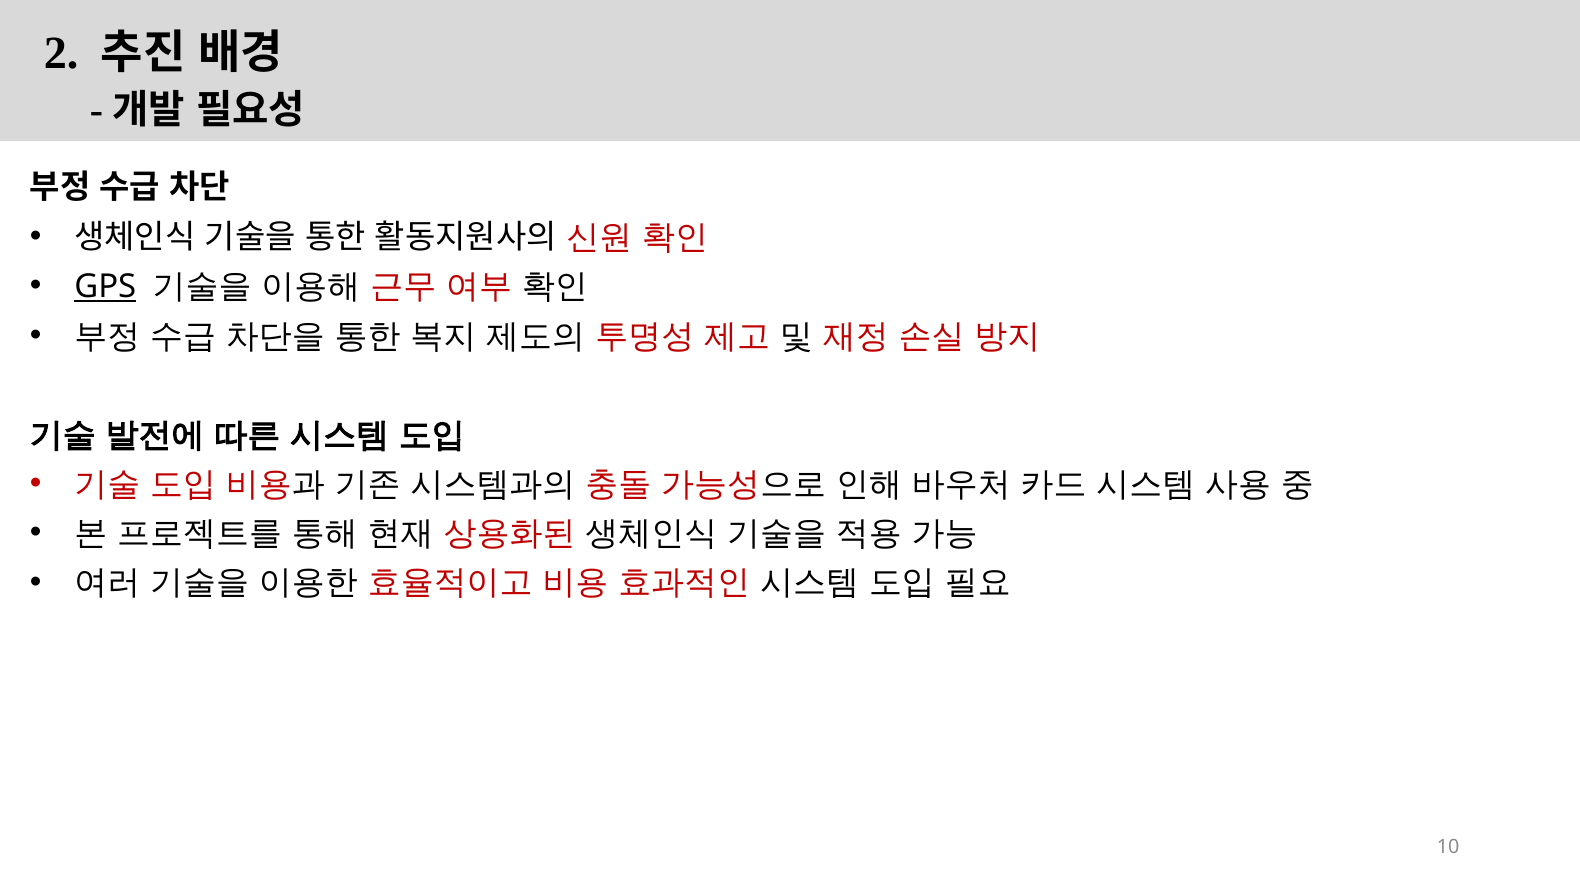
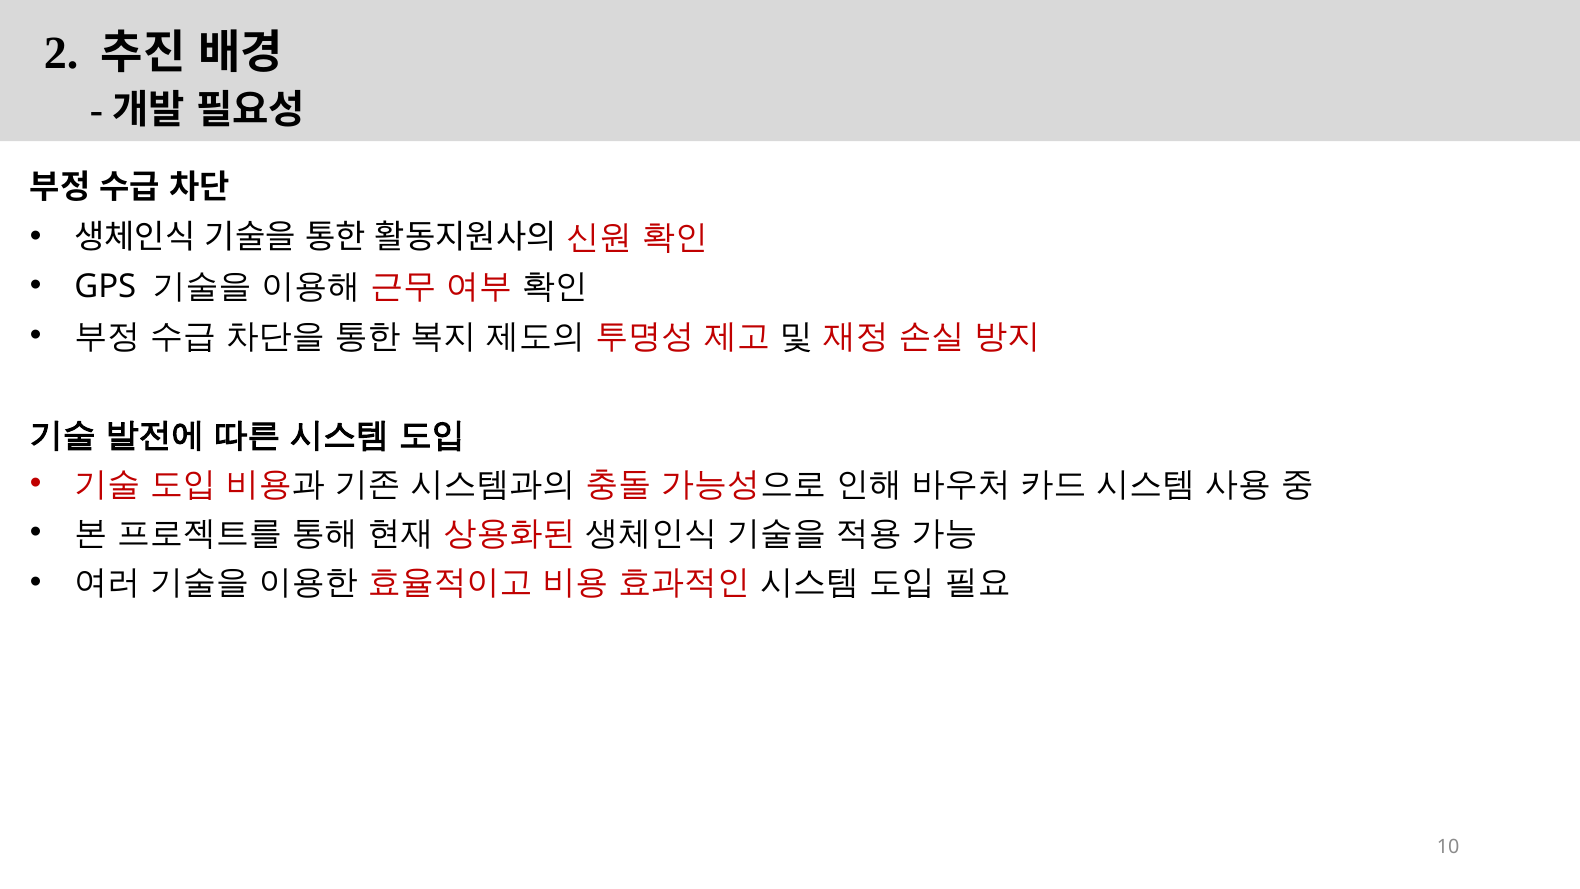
GPS underline: present -> none
